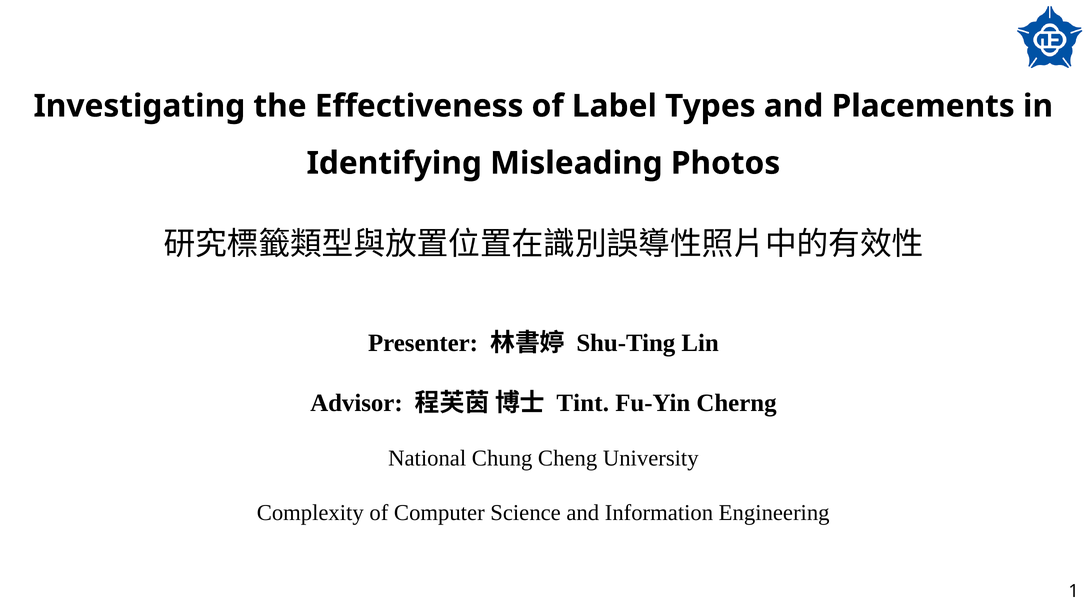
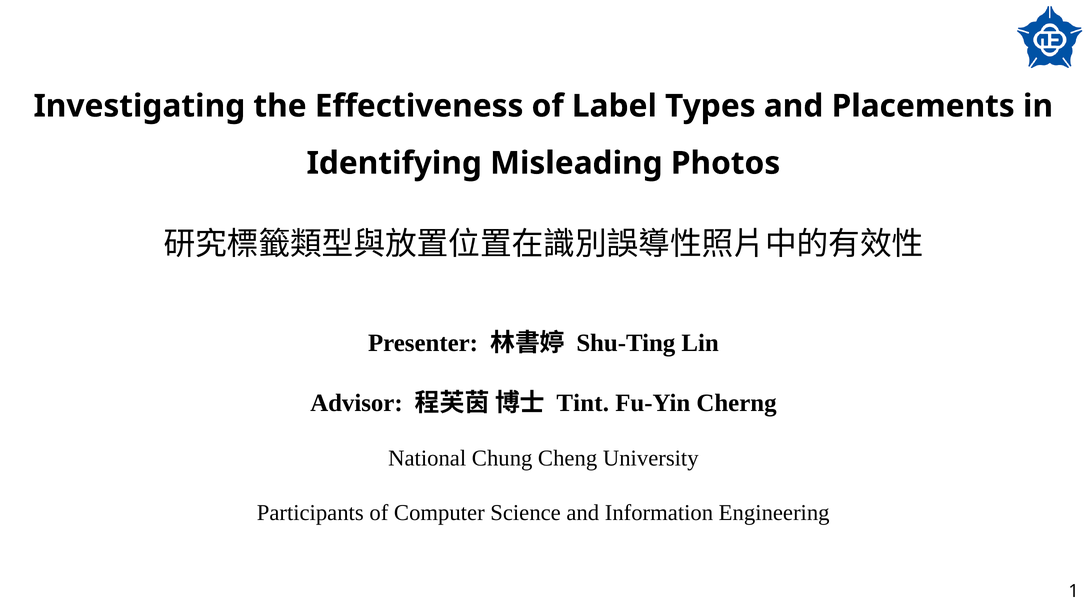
Complexity: Complexity -> Participants
